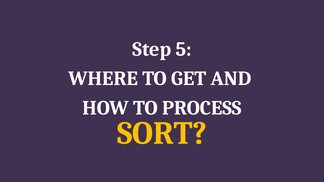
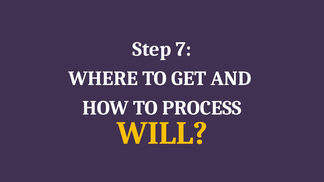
5: 5 -> 7
SORT: SORT -> WILL
